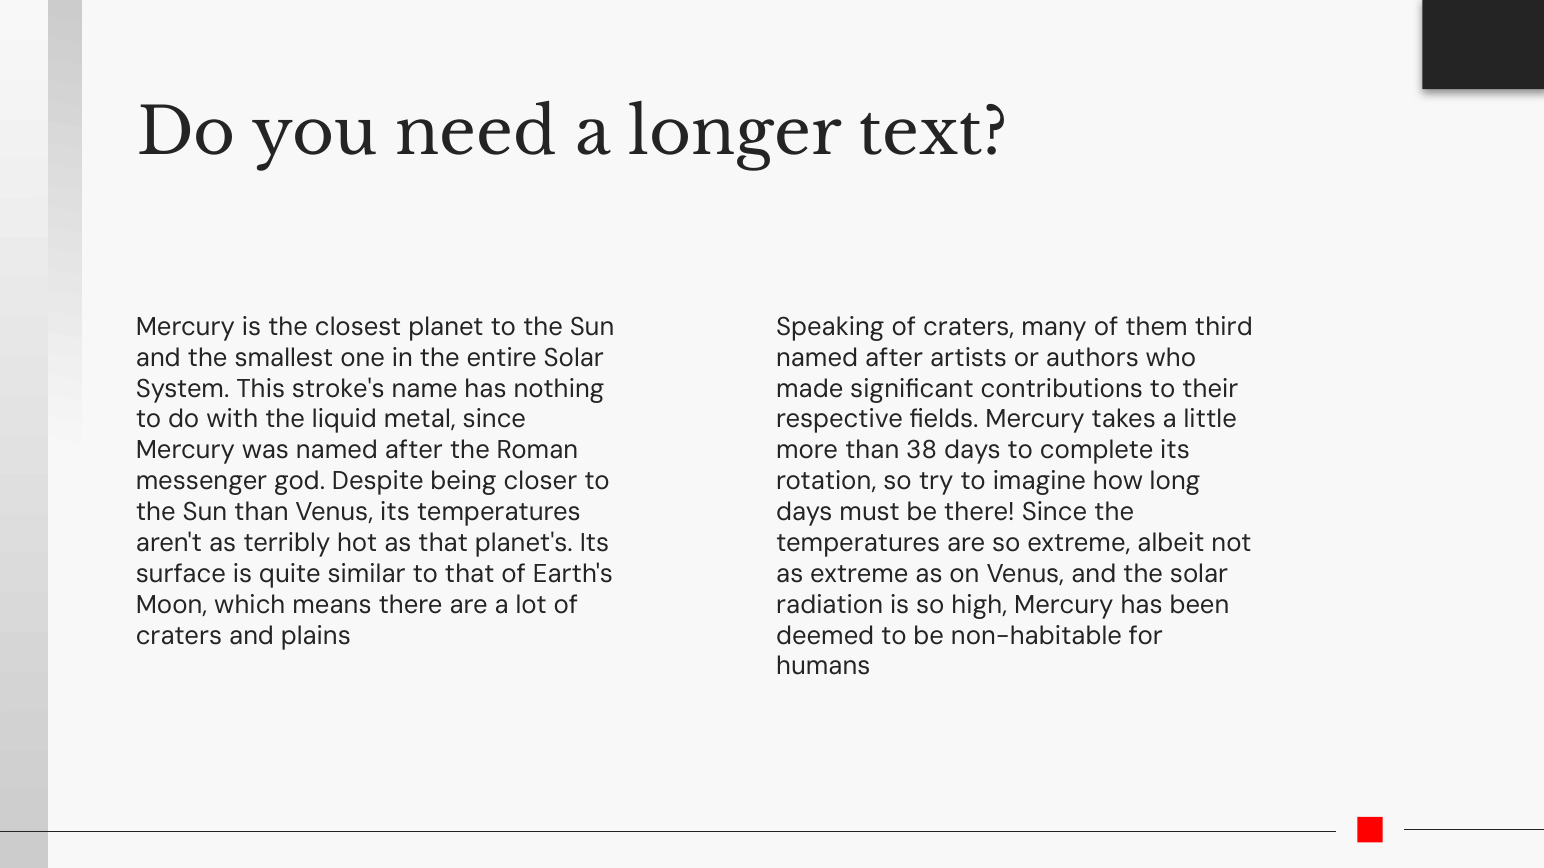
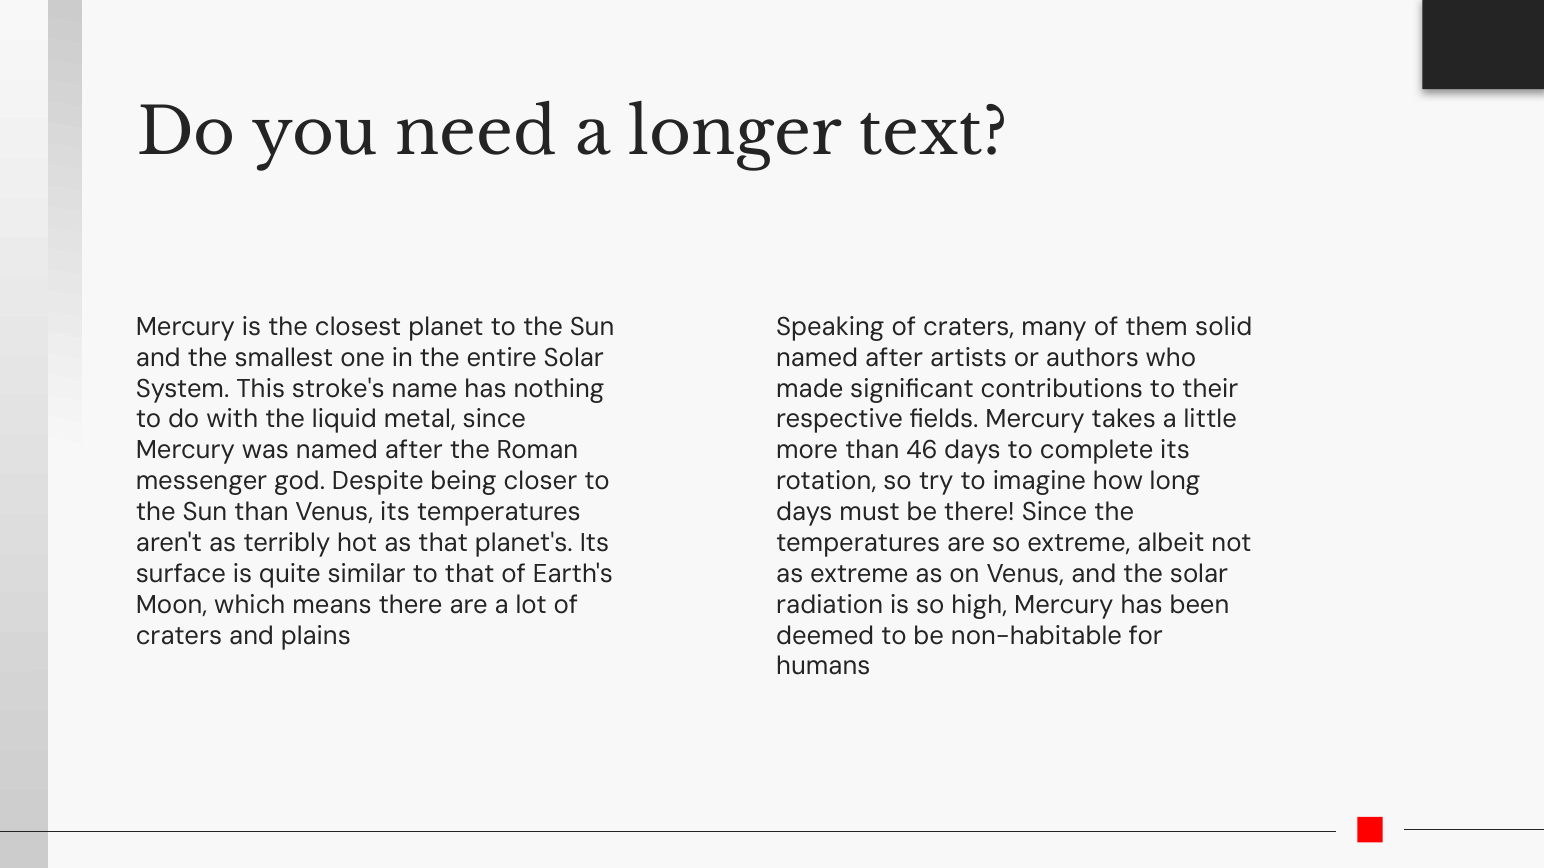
third: third -> solid
38: 38 -> 46
